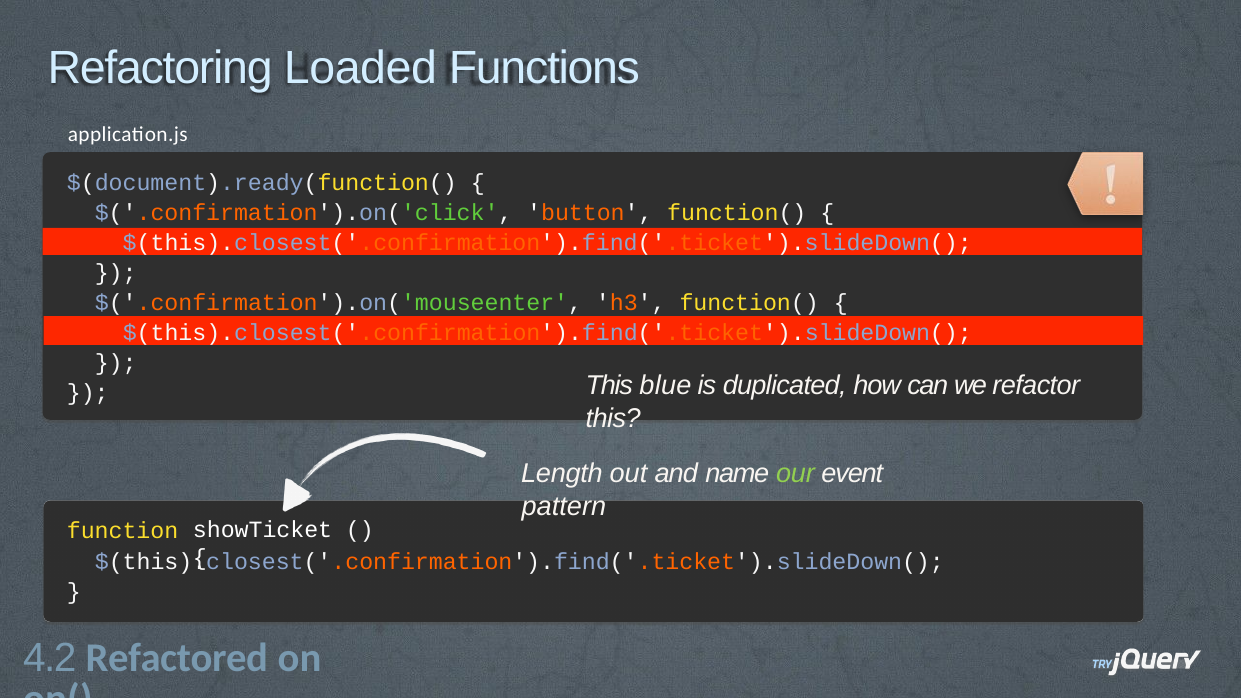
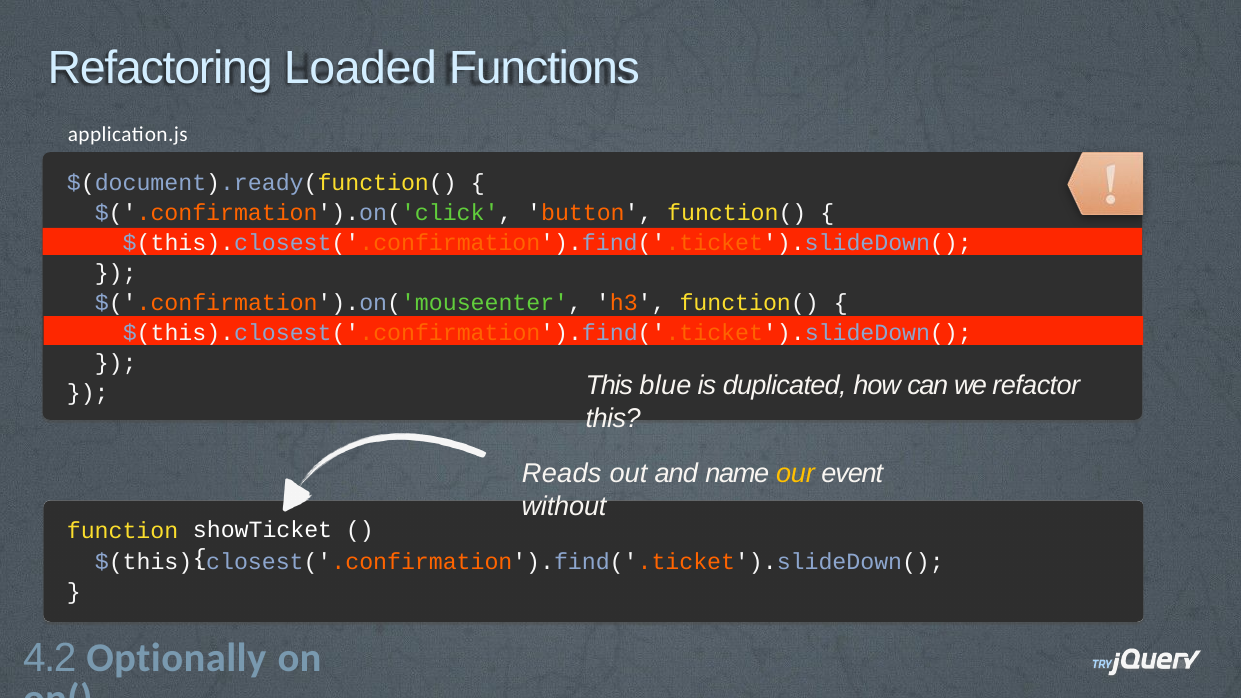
Length: Length -> Reads
our colour: light green -> yellow
pattern: pattern -> without
Refactored: Refactored -> Optionally
